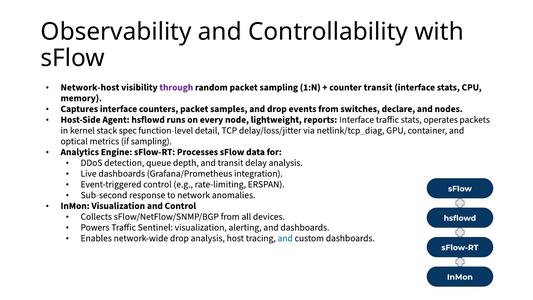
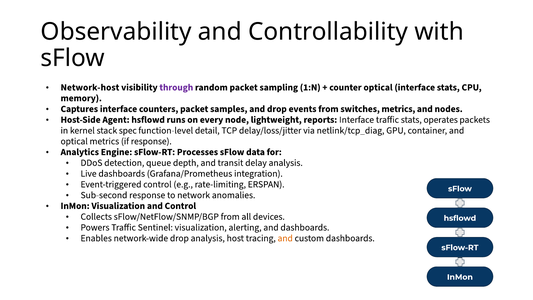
counter transit: transit -> optical
switches declare: declare -> metrics
if sampling: sampling -> response
and at (285, 238) colour: blue -> orange
